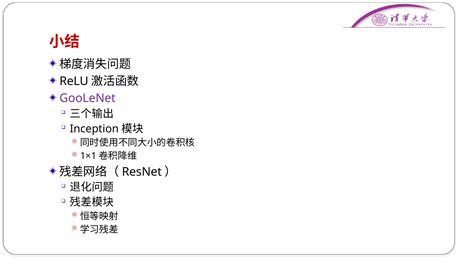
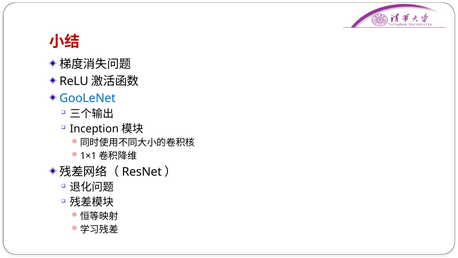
GooLeNet colour: purple -> blue
